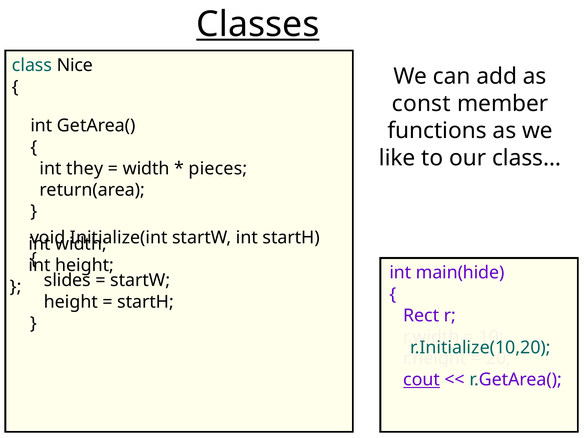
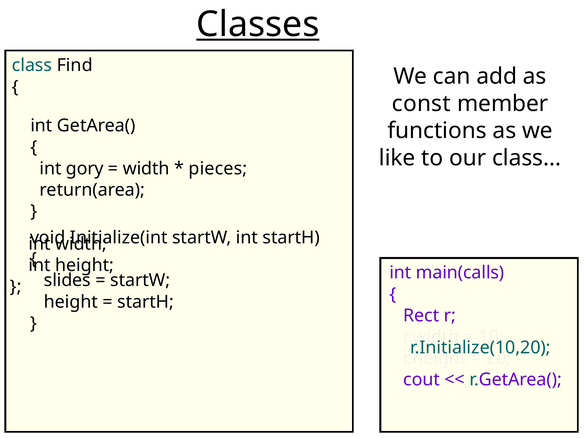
Nice: Nice -> Find
they: they -> gory
main(hide: main(hide -> main(calls
cout underline: present -> none
